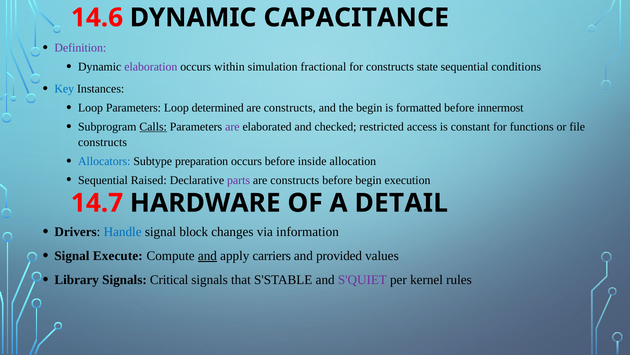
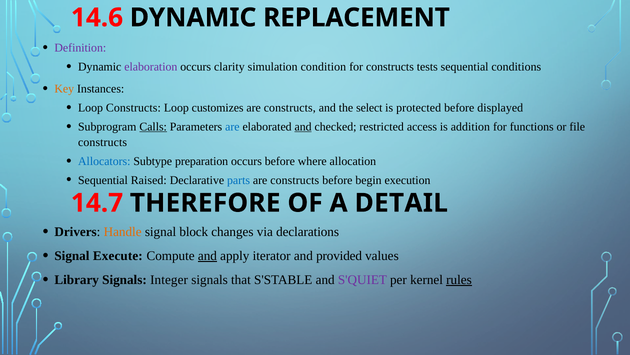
CAPACITANCE: CAPACITANCE -> REPLACEMENT
within: within -> clarity
fractional: fractional -> condition
state: state -> tests
Key colour: blue -> orange
Loop Parameters: Parameters -> Constructs
determined: determined -> customizes
the begin: begin -> select
formatted: formatted -> protected
innermost: innermost -> displayed
are at (232, 127) colour: purple -> blue
and at (303, 127) underline: none -> present
constant: constant -> addition
inside: inside -> where
parts colour: purple -> blue
HARDWARE: HARDWARE -> THEREFORE
Handle colour: blue -> orange
information: information -> declarations
carriers: carriers -> iterator
Critical: Critical -> Integer
rules underline: none -> present
